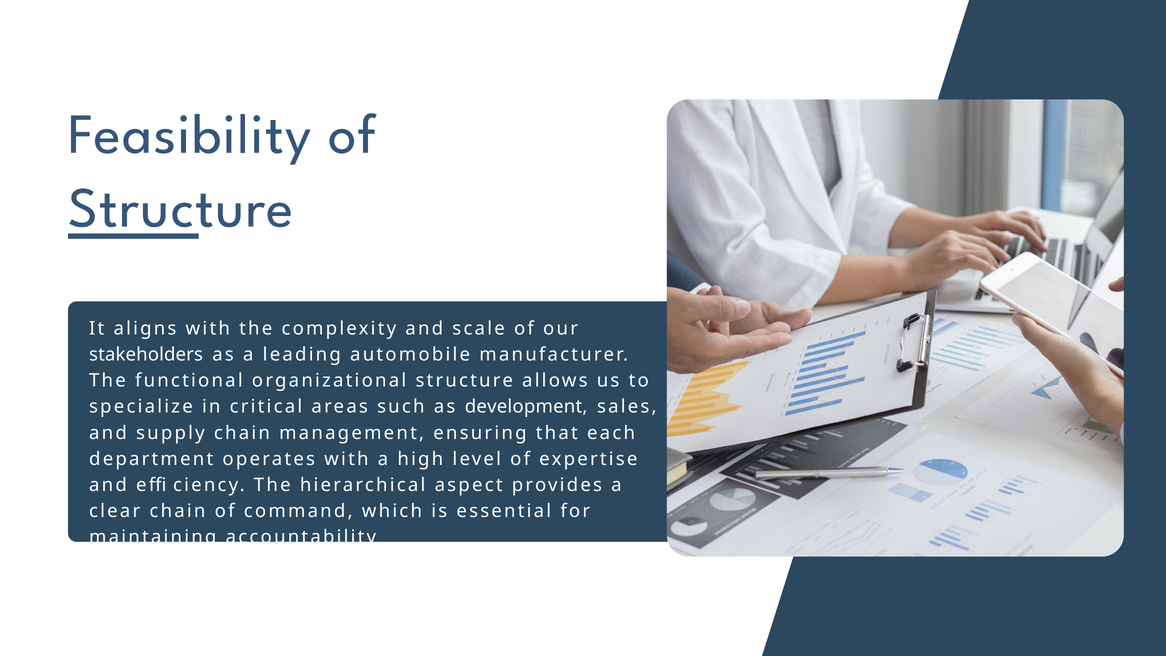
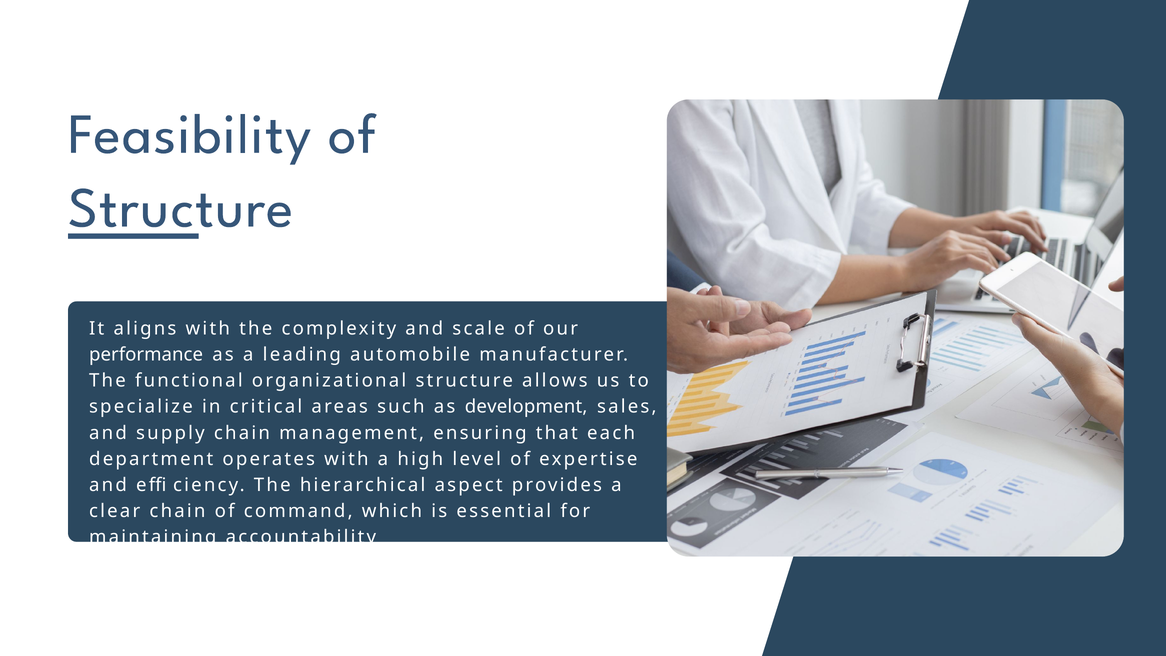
stakeholders: stakeholders -> performance
